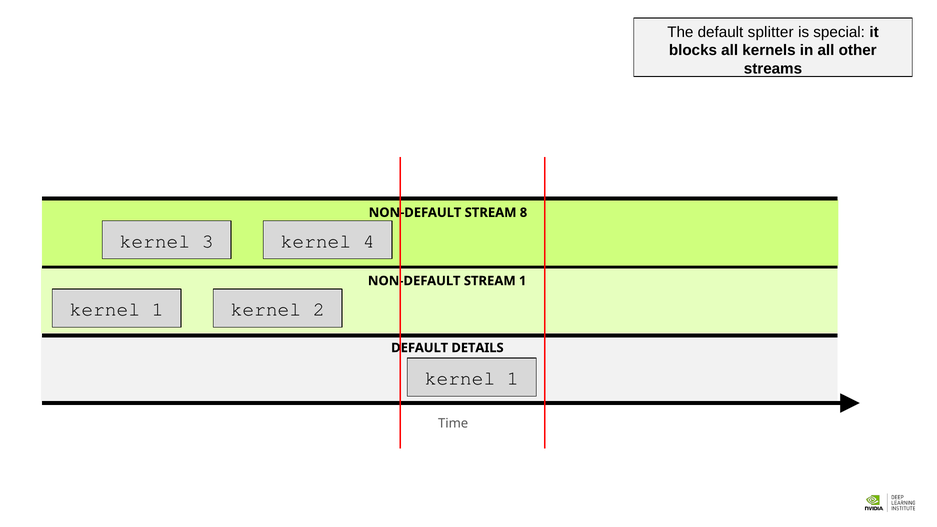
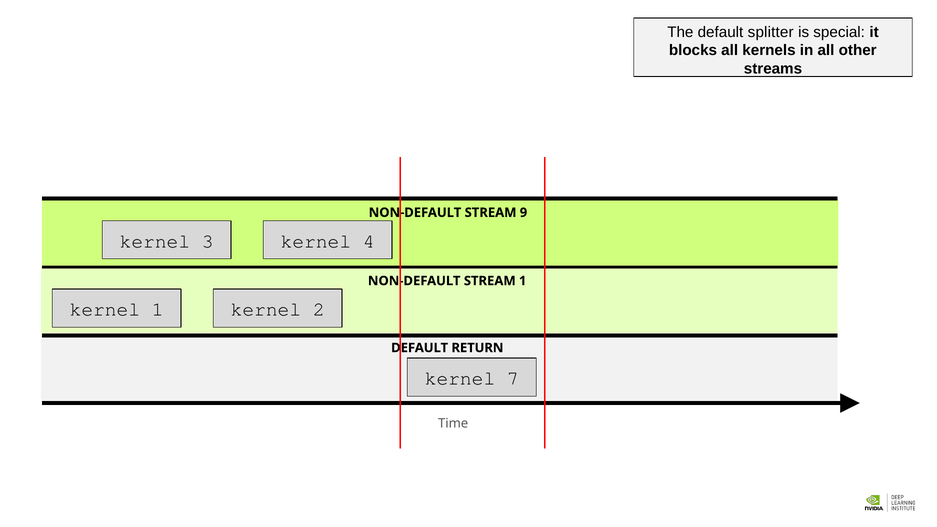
8: 8 -> 9
DETAILS: DETAILS -> RETURN
1 at (513, 378): 1 -> 7
